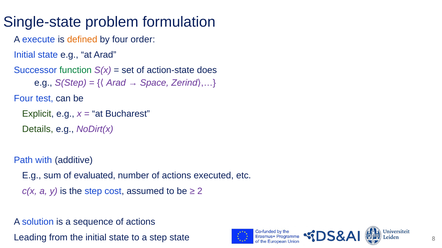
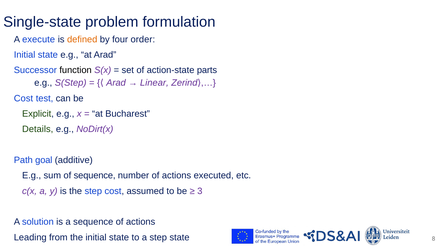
function colour: green -> black
does: does -> parts
Space: Space -> Linear
Four at (24, 99): Four -> Cost
with: with -> goal
of evaluated: evaluated -> sequence
2: 2 -> 3
